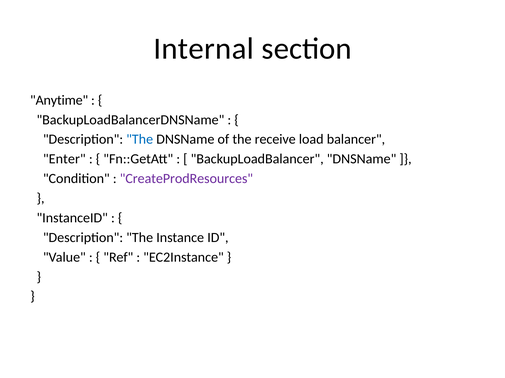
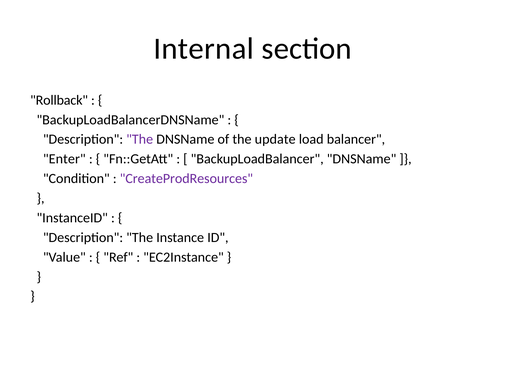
Anytime: Anytime -> Rollback
The at (140, 140) colour: blue -> purple
receive: receive -> update
